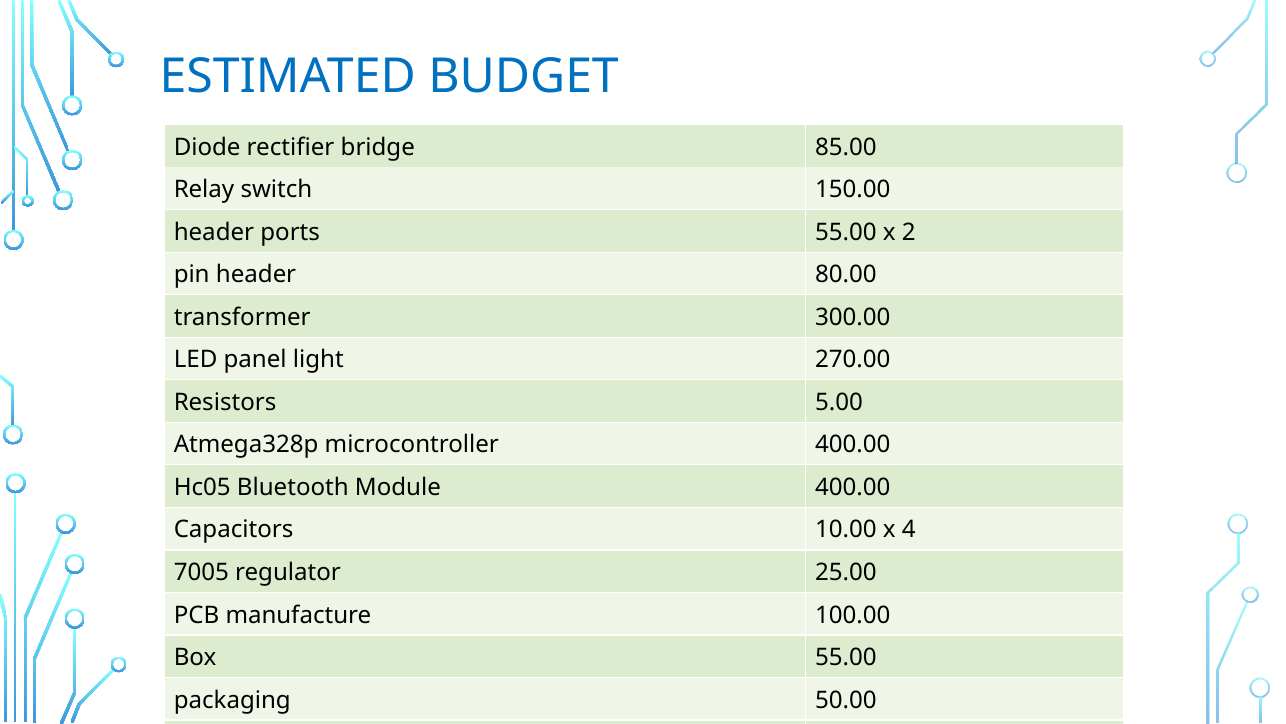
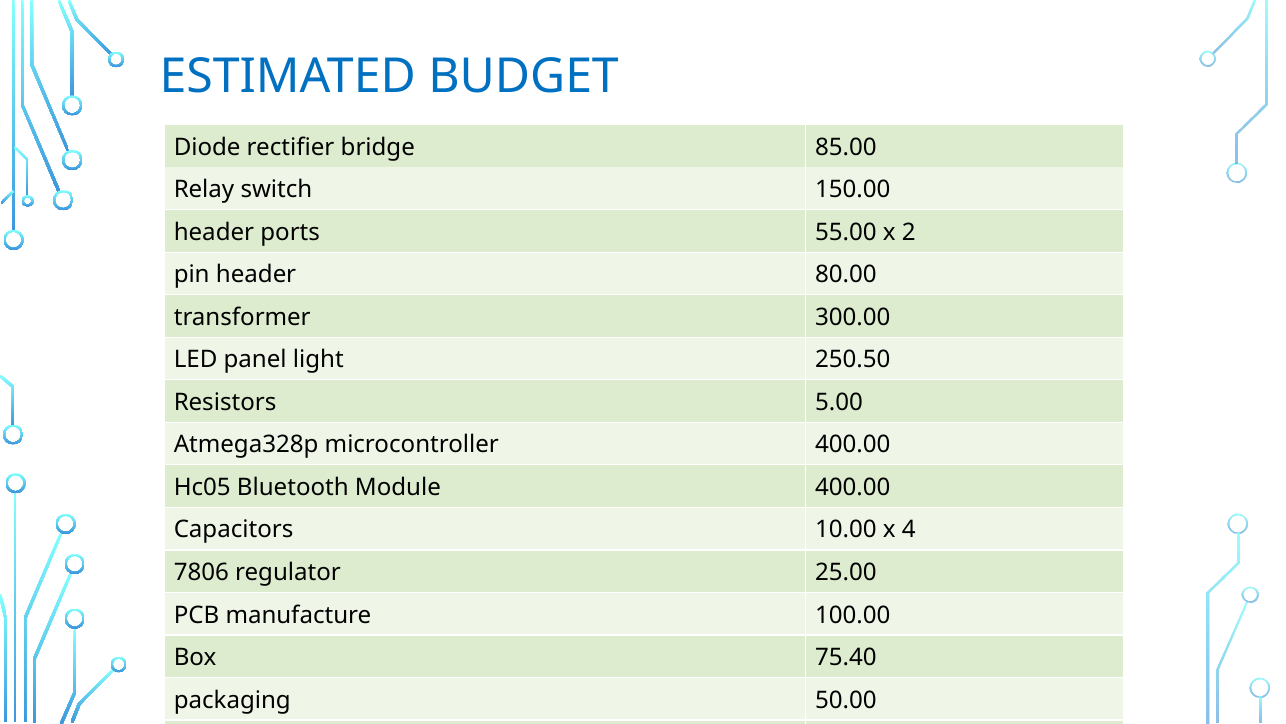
270.00: 270.00 -> 250.50
7005: 7005 -> 7806
Box 55.00: 55.00 -> 75.40
